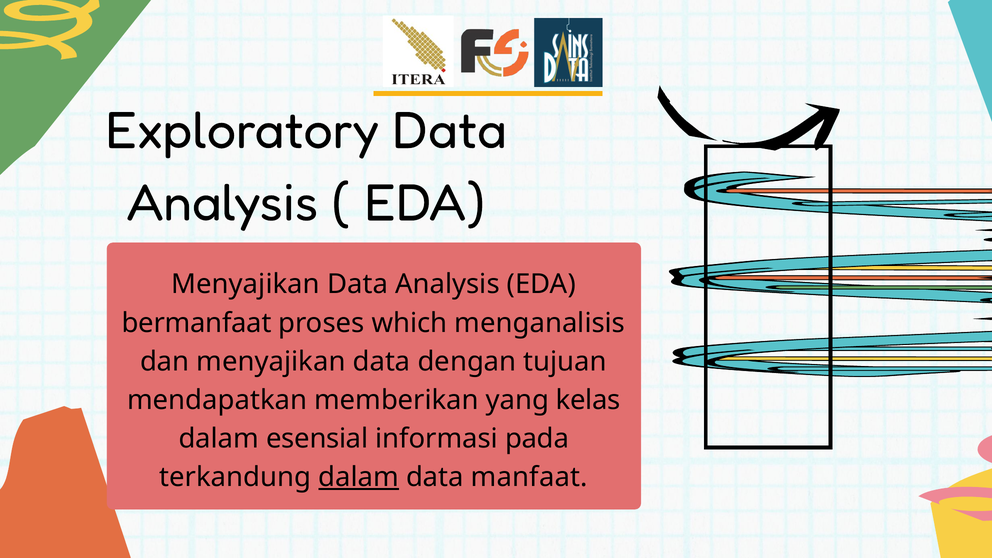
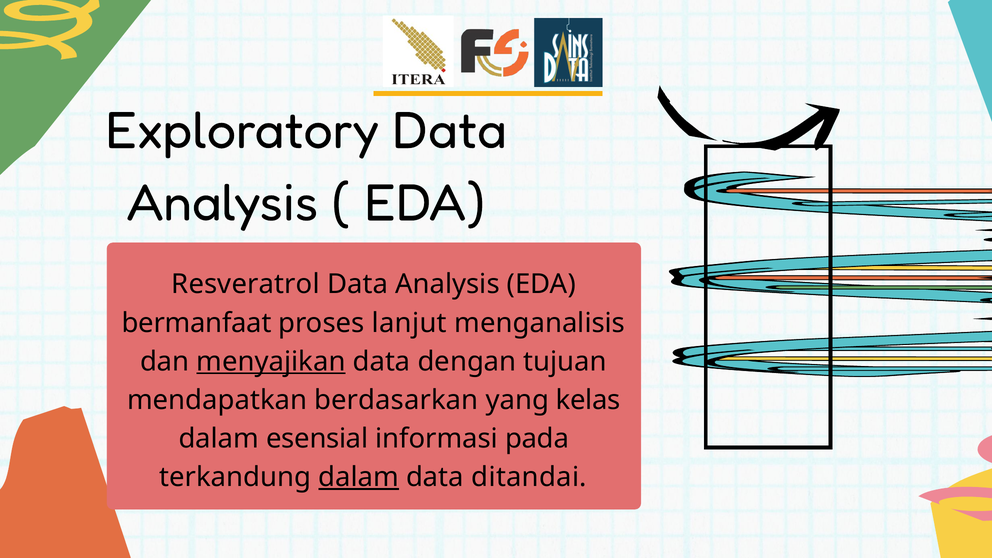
Menyajikan at (246, 284): Menyajikan -> Resveratrol
which: which -> lanjut
menyajikan at (271, 361) underline: none -> present
memberikan: memberikan -> berdasarkan
manfaat: manfaat -> ditandai
